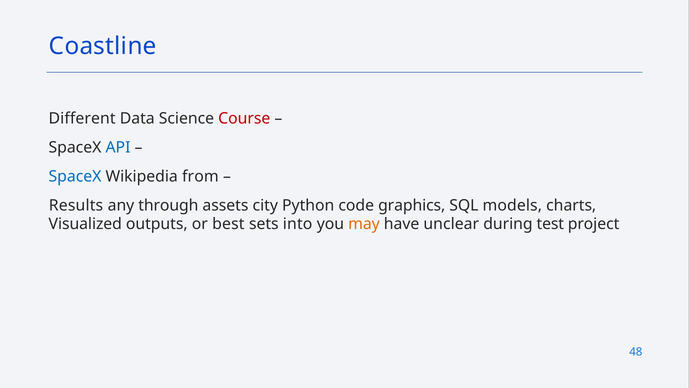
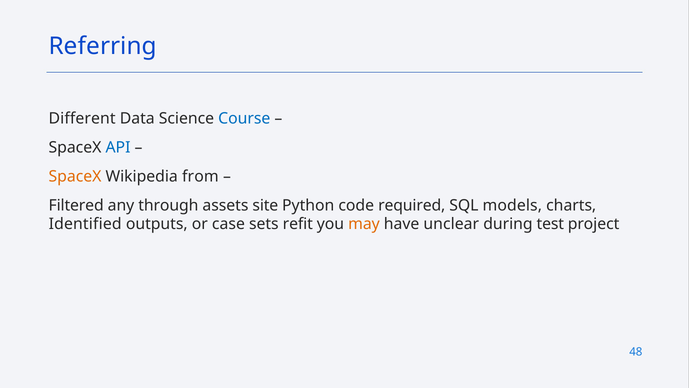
Coastline: Coastline -> Referring
Course colour: red -> blue
SpaceX at (75, 176) colour: blue -> orange
Results: Results -> Filtered
city: city -> site
graphics: graphics -> required
Visualized: Visualized -> Identified
best: best -> case
into: into -> refit
